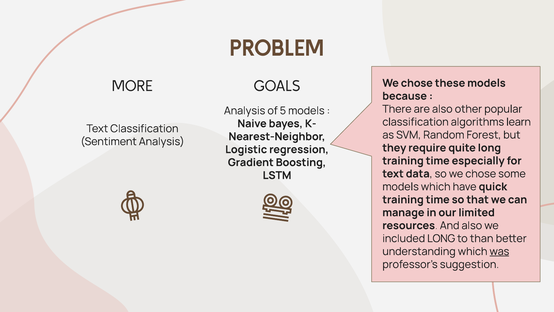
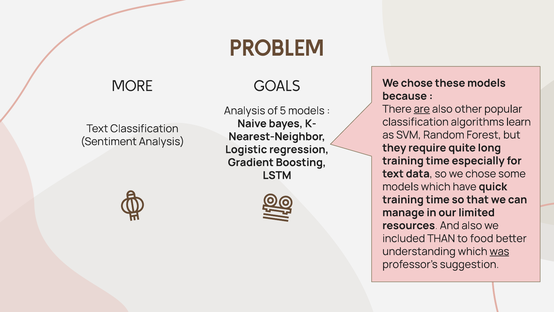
are underline: none -> present
included LONG: LONG -> THAN
to than: than -> food
